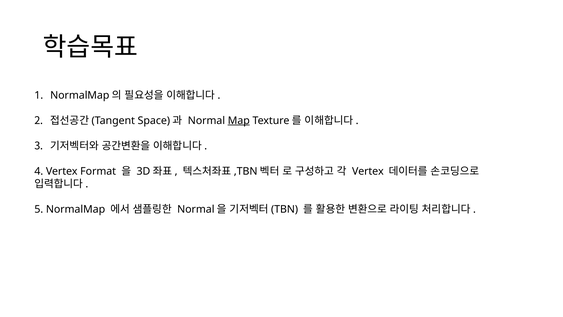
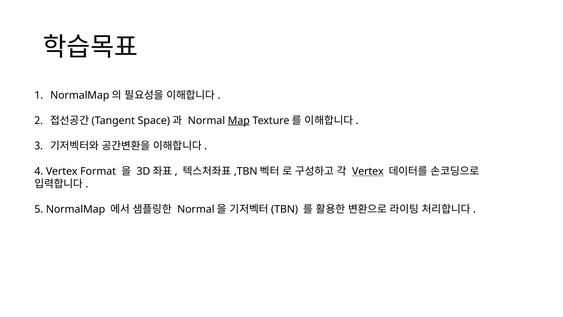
Vertex at (368, 171) underline: none -> present
